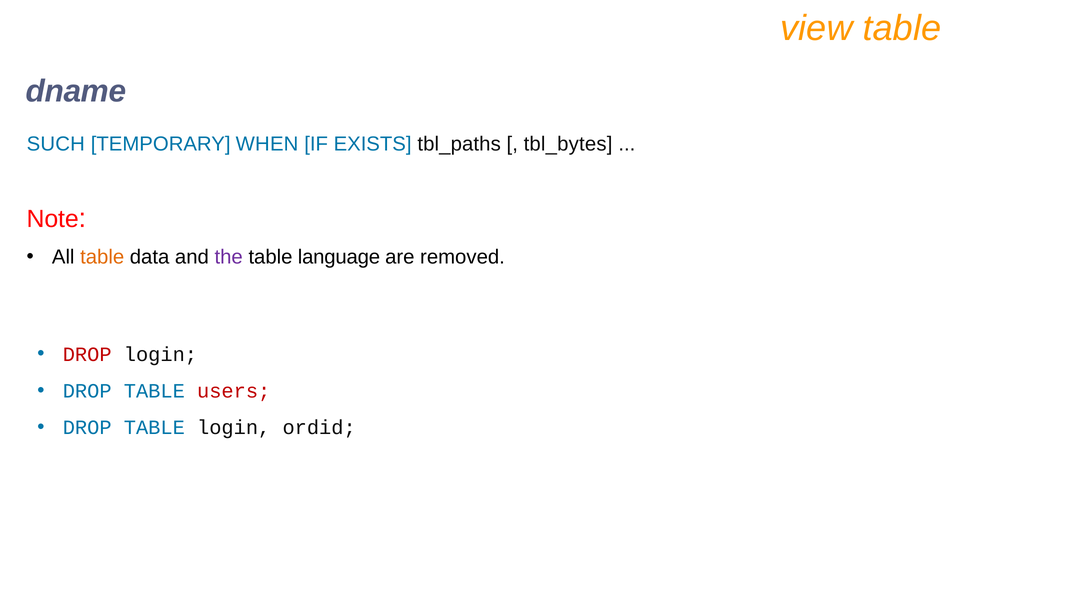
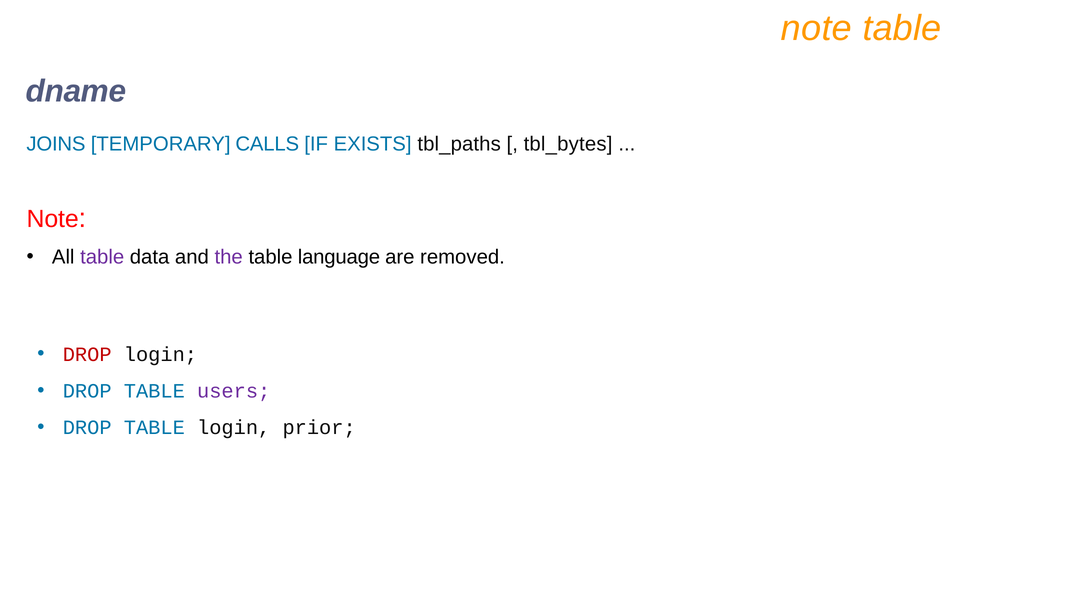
view at (817, 28): view -> note
SUCH: SUCH -> JOINS
WHEN: WHEN -> CALLS
table at (102, 257) colour: orange -> purple
users colour: red -> purple
ordid: ordid -> prior
